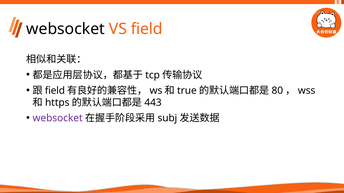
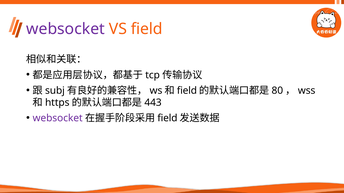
websocket at (66, 29) colour: black -> purple
field at (55, 91): field -> subj
true at (187, 91): true -> field
subj at (167, 118): subj -> field
